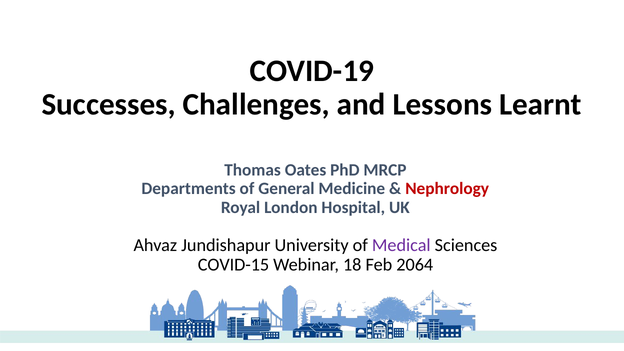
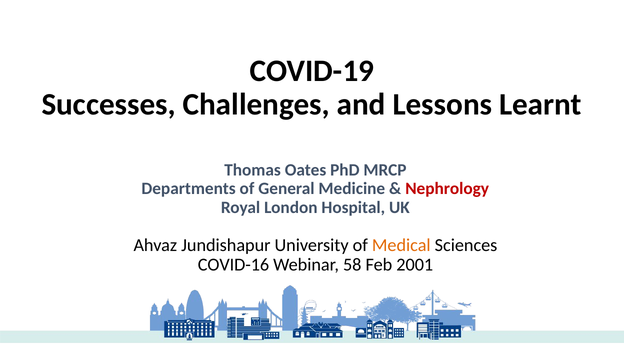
Medical colour: purple -> orange
COVID-15: COVID-15 -> COVID-16
18: 18 -> 58
2064: 2064 -> 2001
